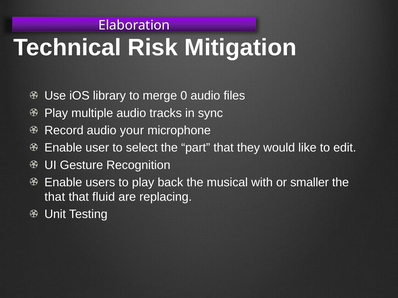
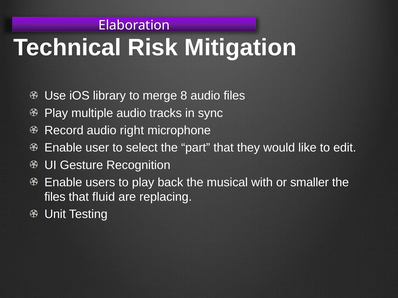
0: 0 -> 8
your: your -> right
that at (55, 197): that -> files
